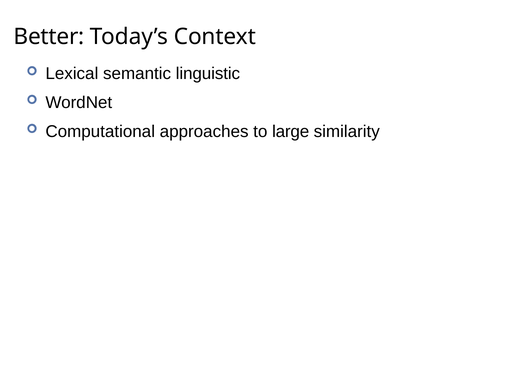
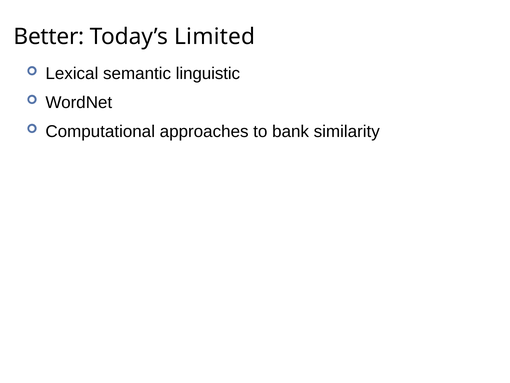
Context: Context -> Limited
large: large -> bank
